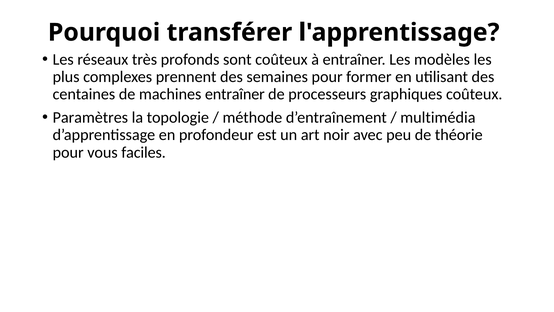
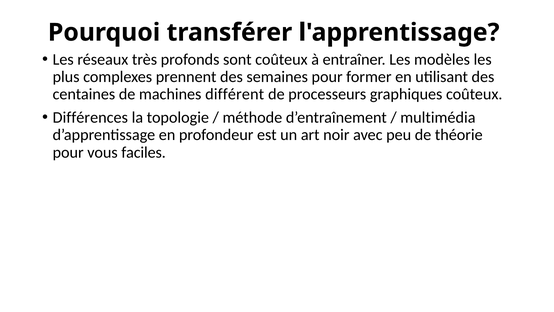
machines entraîner: entraîner -> différent
Paramètres: Paramètres -> Différences
